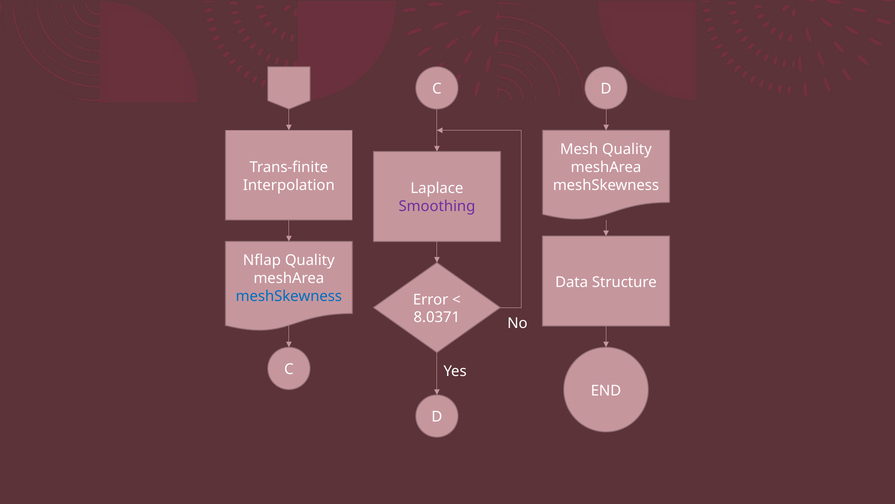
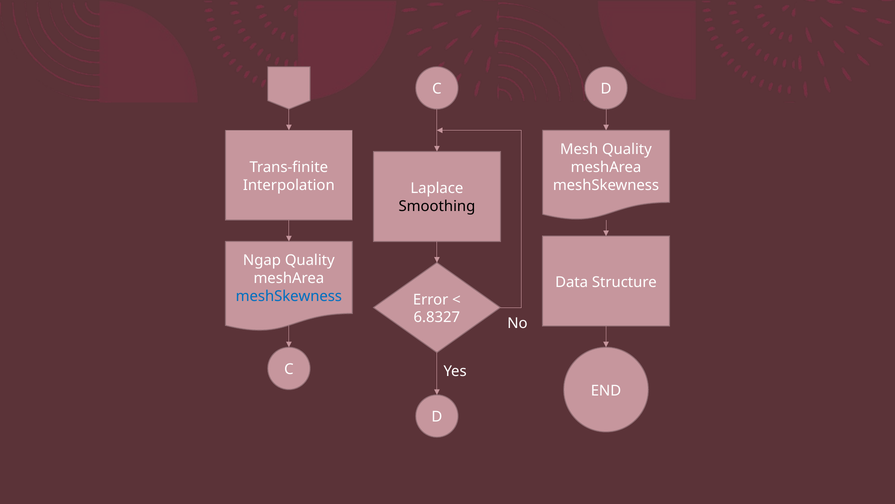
Smoothing colour: purple -> black
Nflap: Nflap -> Ngap
8.0371: 8.0371 -> 6.8327
